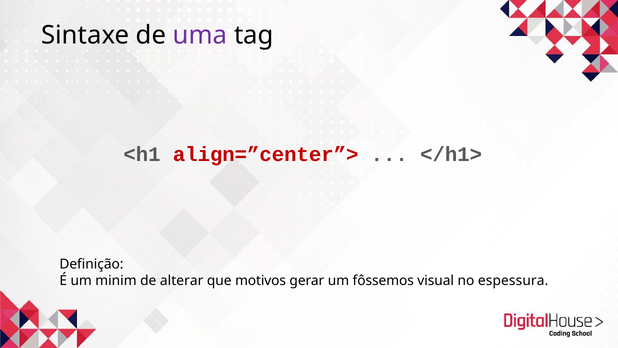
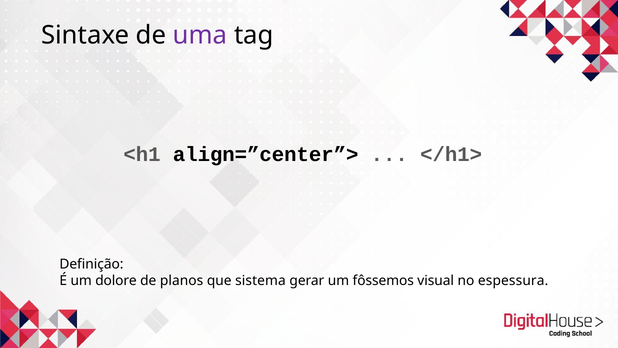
align=”center”> colour: red -> black
minim: minim -> dolore
alterar: alterar -> planos
motivos: motivos -> sistema
